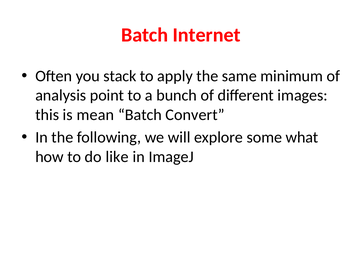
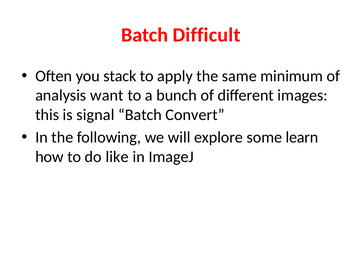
Internet: Internet -> Difficult
point: point -> want
mean: mean -> signal
what: what -> learn
